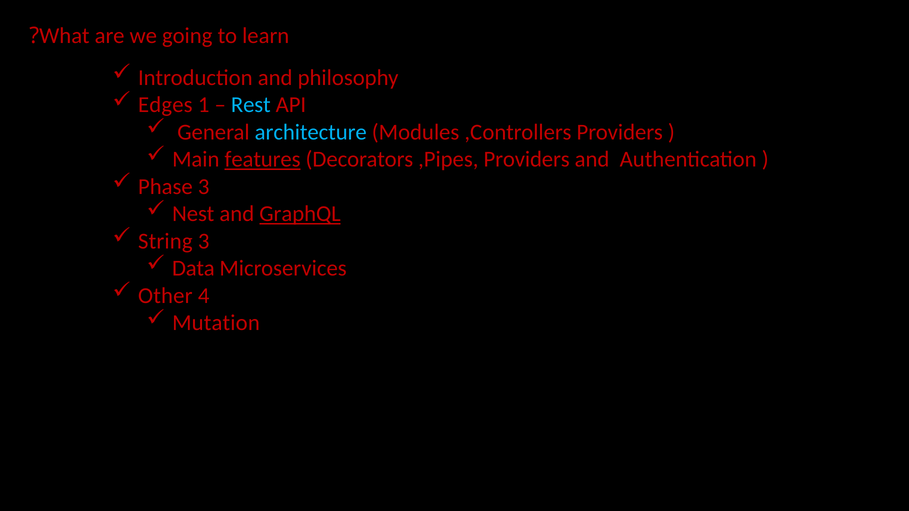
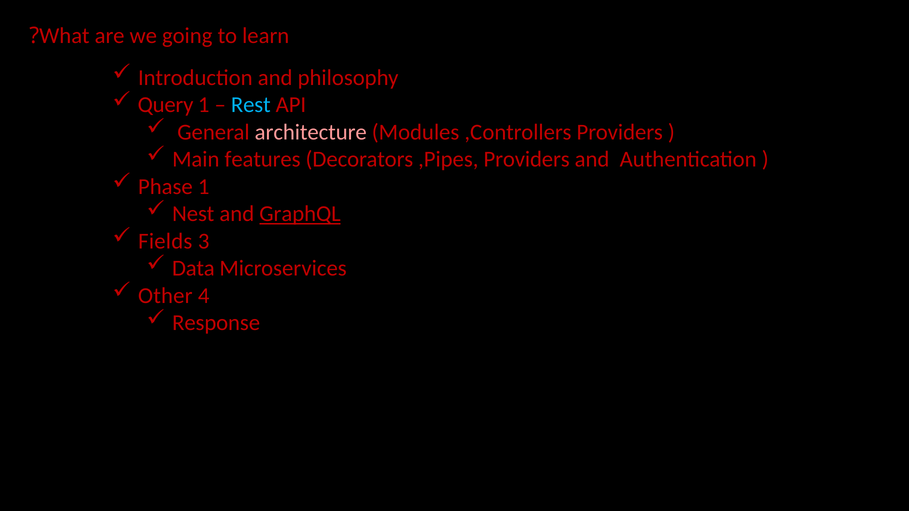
Edges: Edges -> Query
architecture colour: light blue -> pink
features underline: present -> none
Phase 3: 3 -> 1
String: String -> Fields
Mutation: Mutation -> Response
